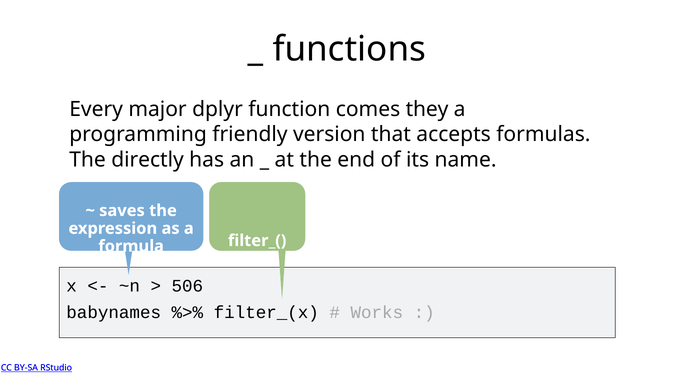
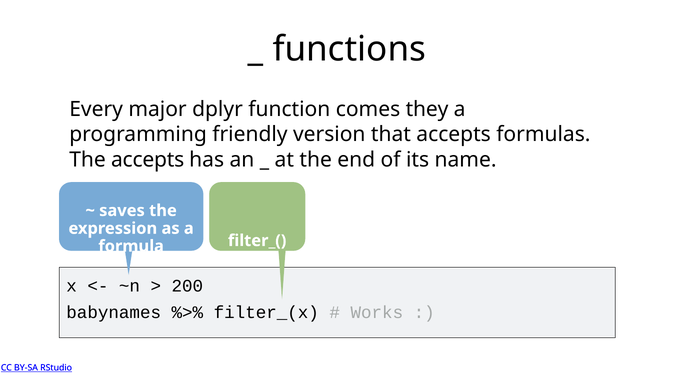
The directly: directly -> accepts
506: 506 -> 200
